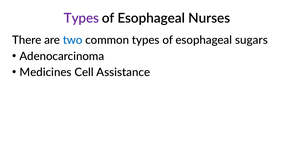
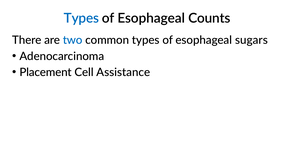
Types at (81, 18) colour: purple -> blue
Nurses: Nurses -> Counts
Medicines: Medicines -> Placement
